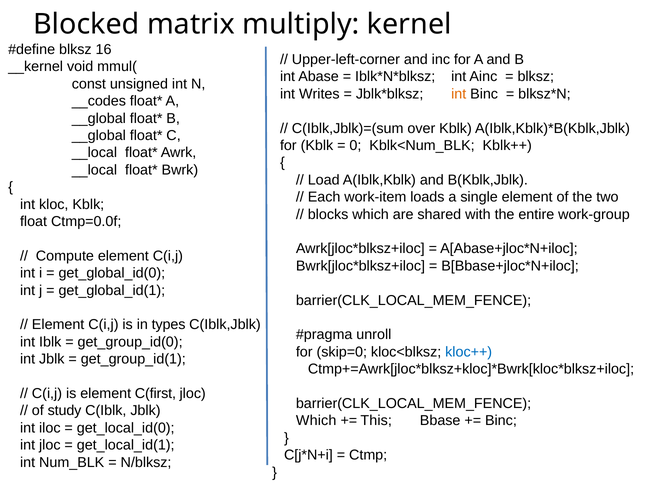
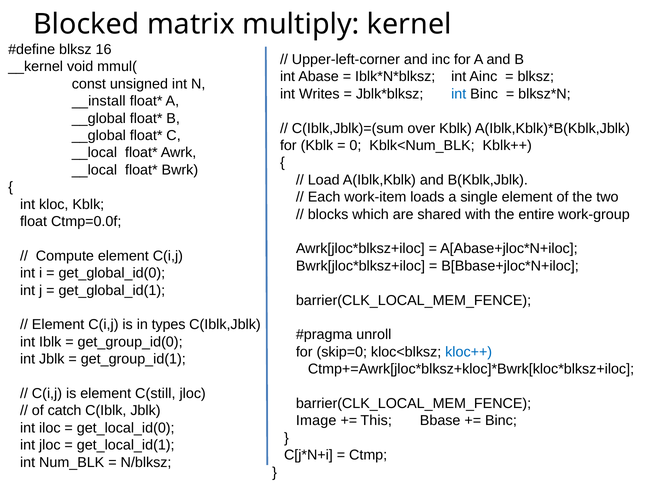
int at (459, 94) colour: orange -> blue
__codes: __codes -> __install
C(first: C(first -> C(still
study: study -> catch
Which at (316, 421): Which -> Image
